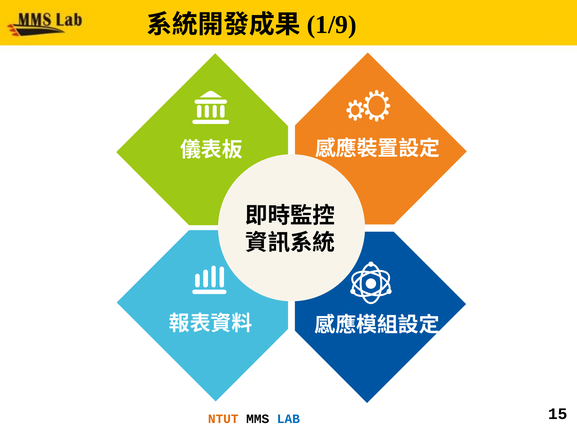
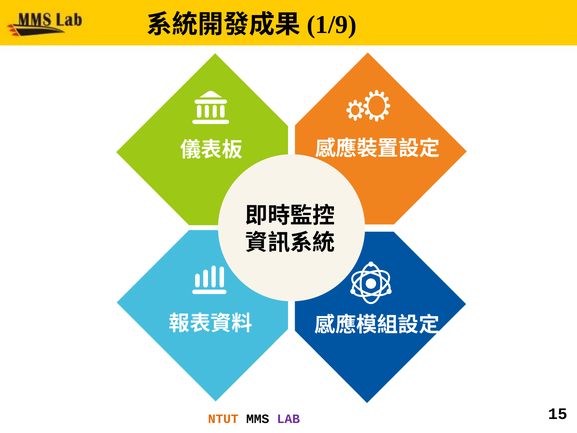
LAB colour: blue -> purple
